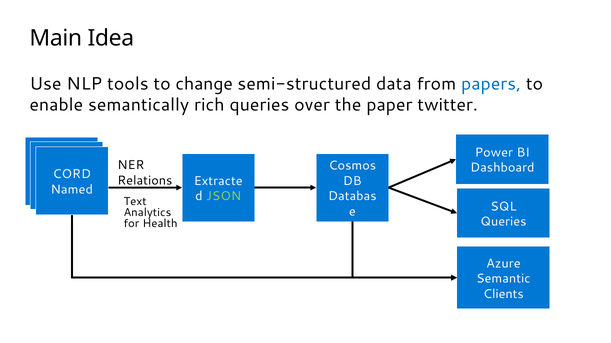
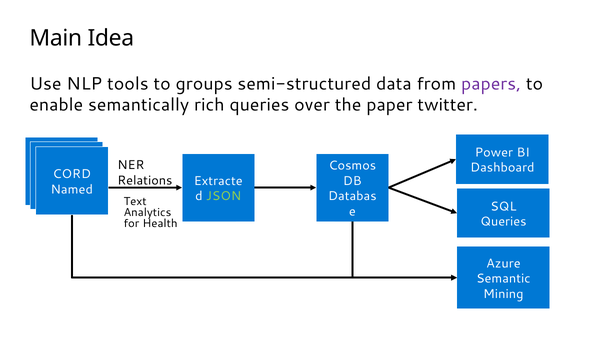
change: change -> groups
papers colour: blue -> purple
Clients: Clients -> Mining
